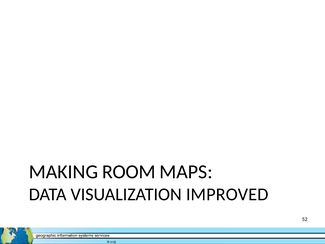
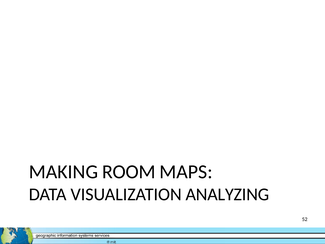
IMPROVED: IMPROVED -> ANALYZING
